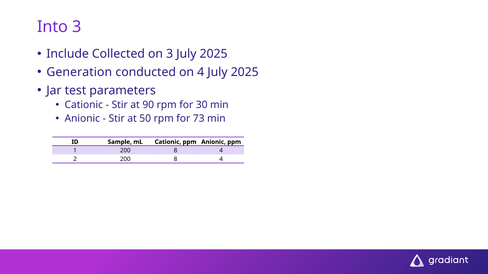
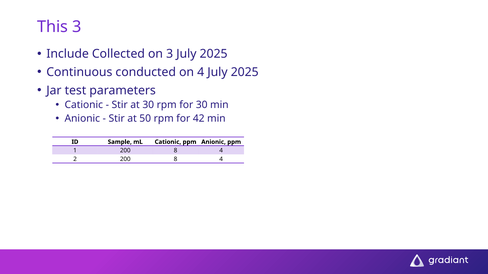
Into: Into -> This
Generation: Generation -> Continuous
at 90: 90 -> 30
73: 73 -> 42
